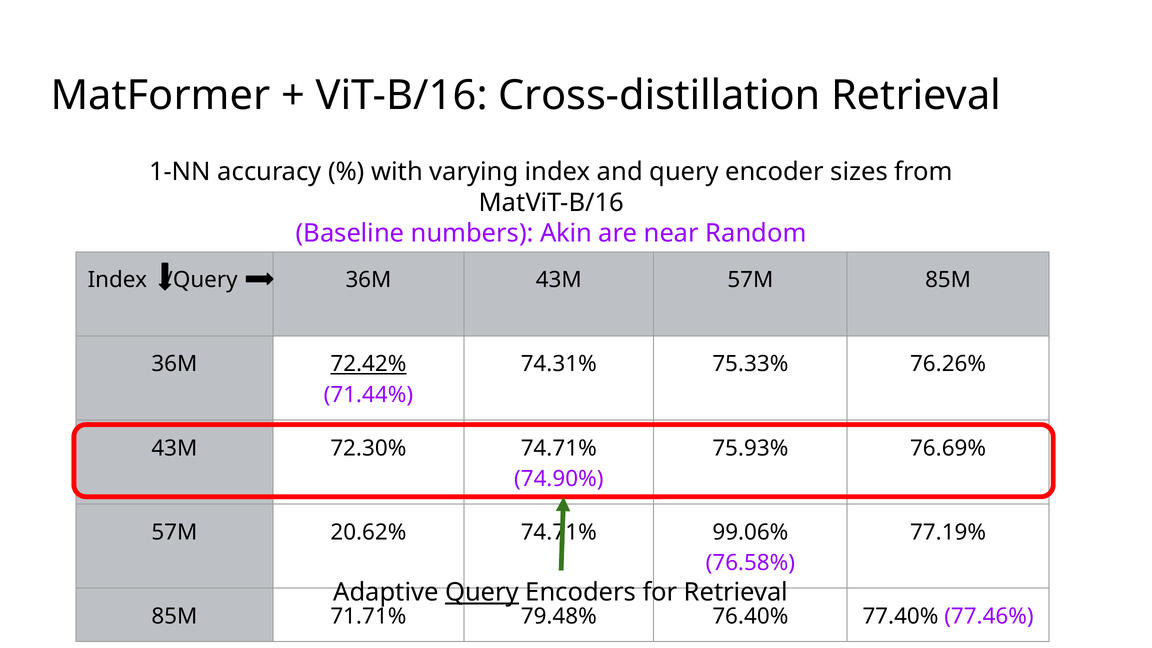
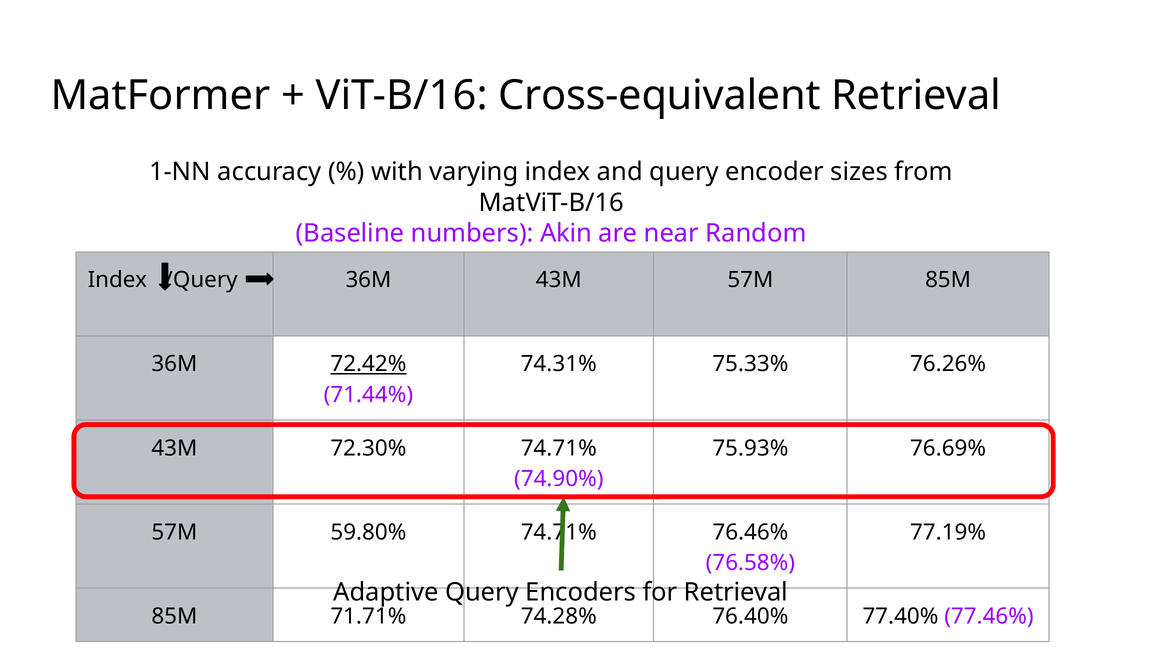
Cross-distillation: Cross-distillation -> Cross-equivalent
20.62%: 20.62% -> 59.80%
99.06%: 99.06% -> 76.46%
Query at (482, 593) underline: present -> none
79.48%: 79.48% -> 74.28%
